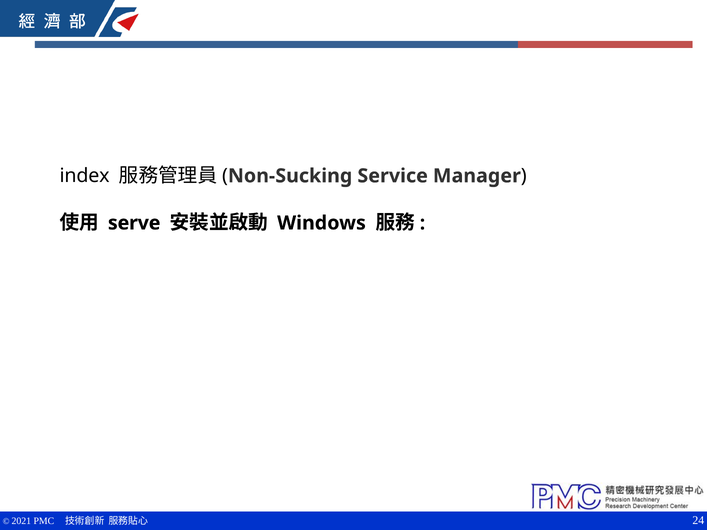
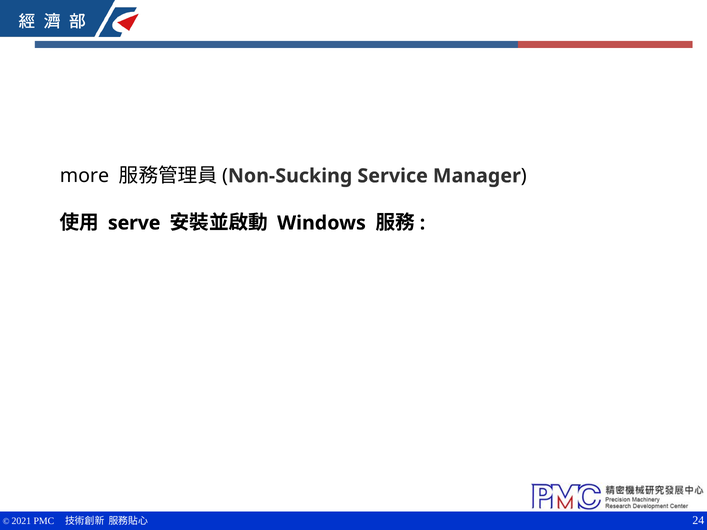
index: index -> more
